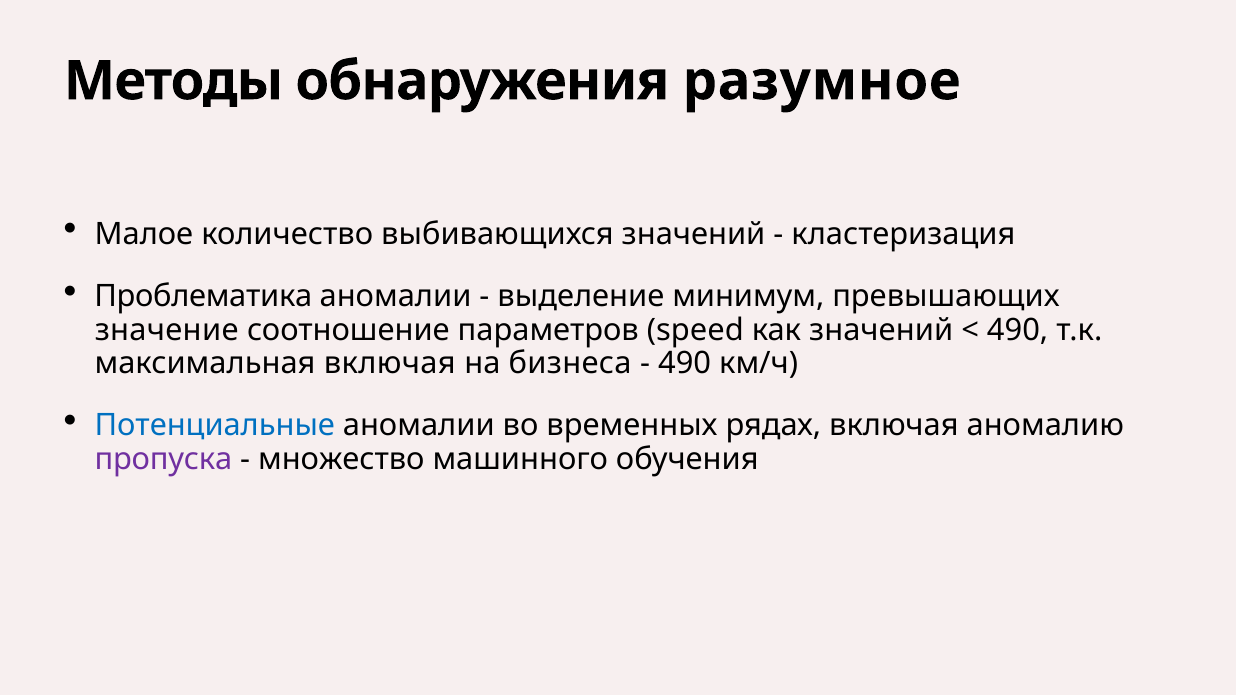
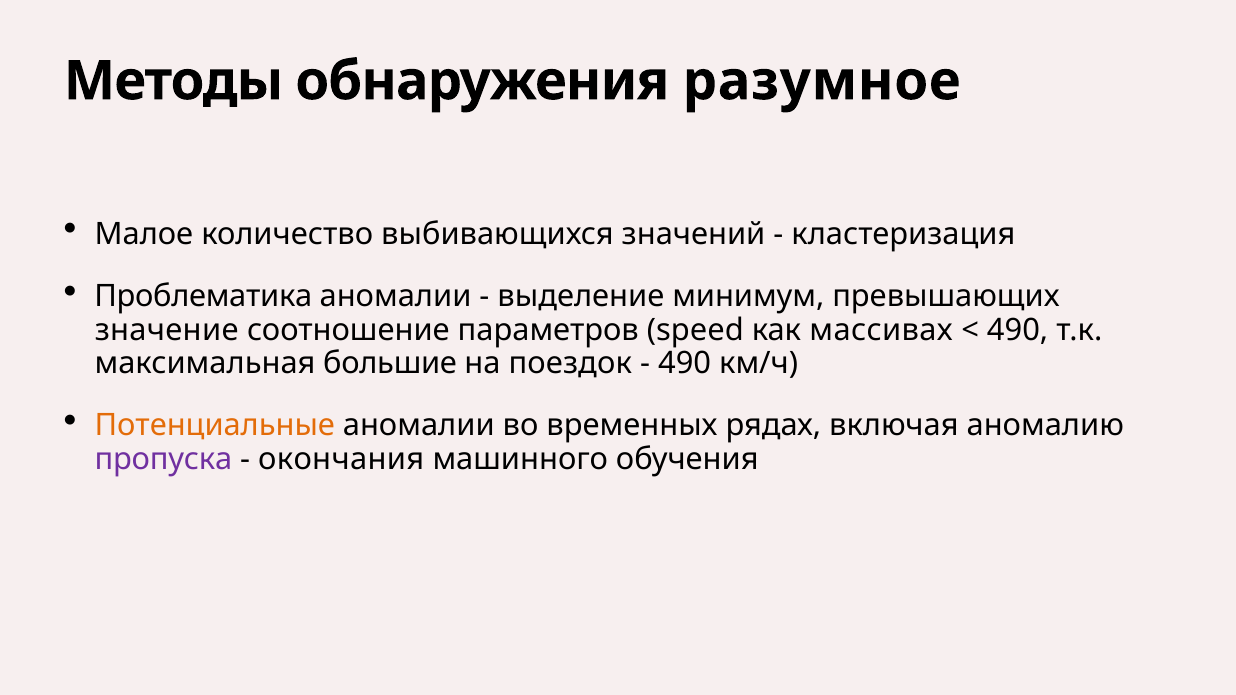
как значений: значений -> массивах
максимальная включая: включая -> большие
бизнеса: бизнеса -> поездок
Потенциальные colour: blue -> orange
множество: множество -> окончания
